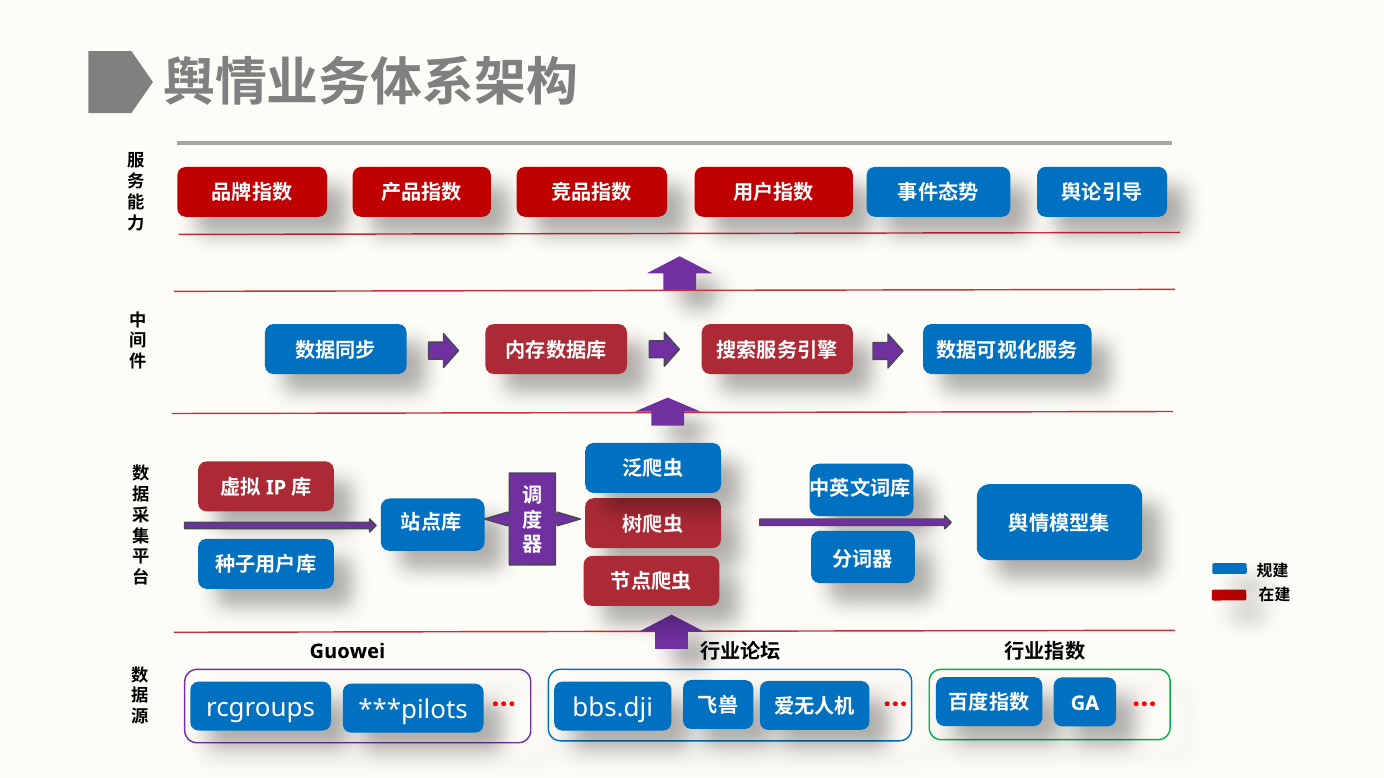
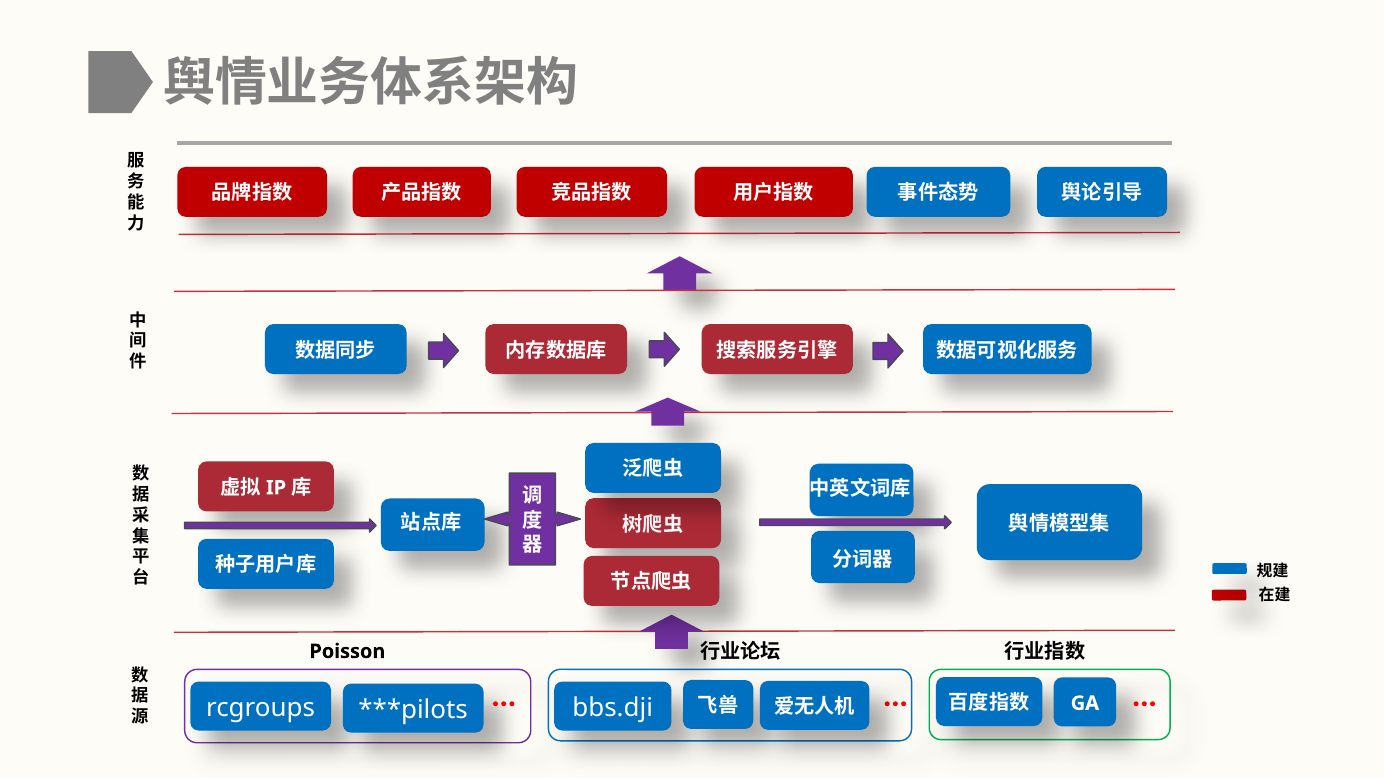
Guowei: Guowei -> Poisson
